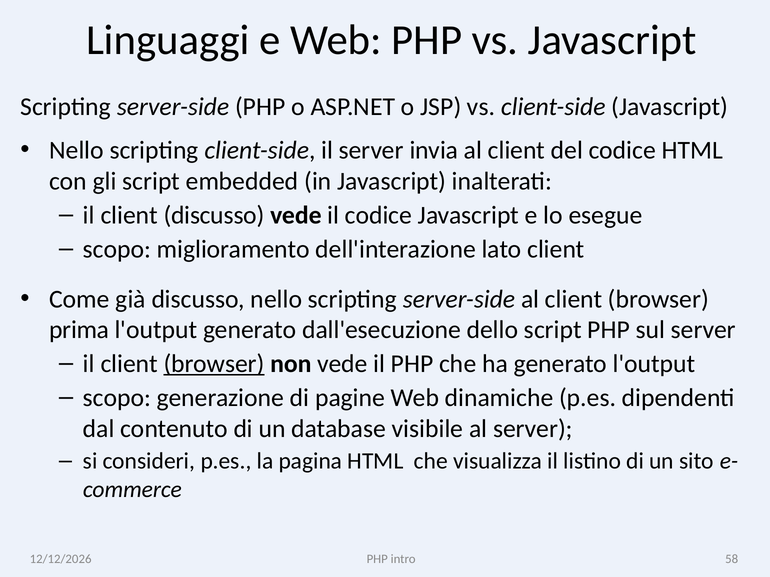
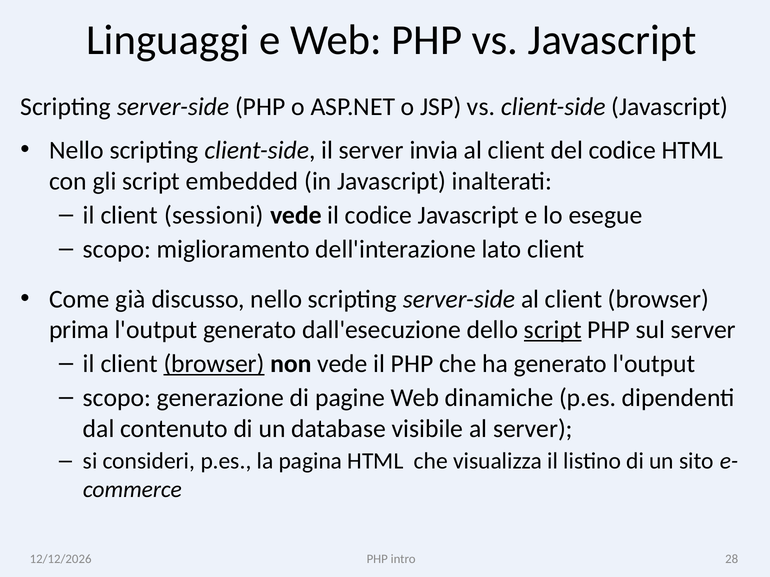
client discusso: discusso -> sessioni
script at (553, 330) underline: none -> present
58: 58 -> 28
